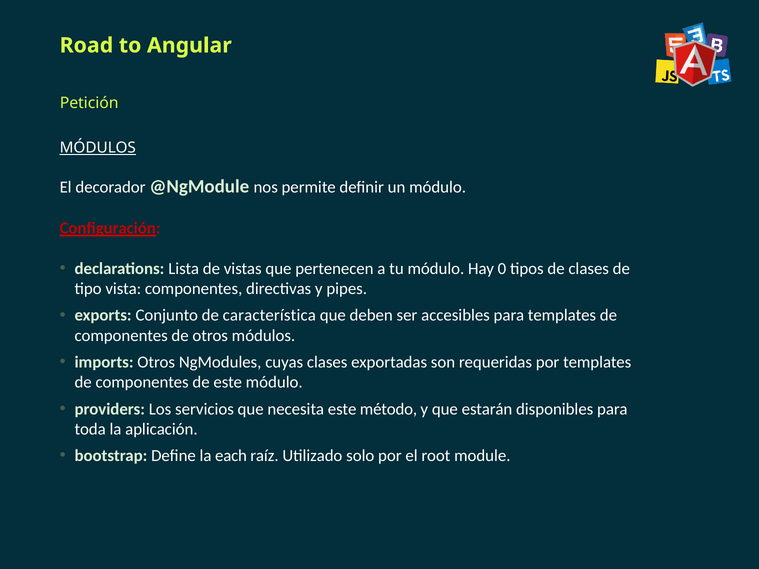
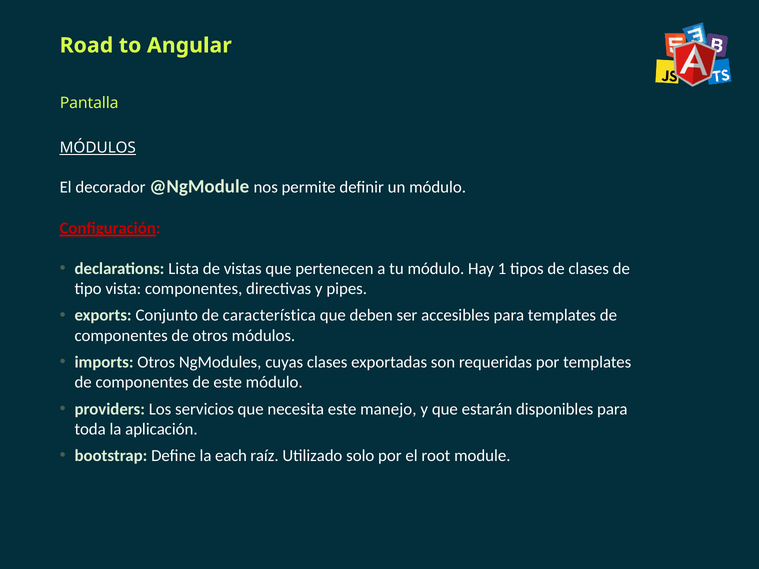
Petición: Petición -> Pantalla
0: 0 -> 1
método: método -> manejo
